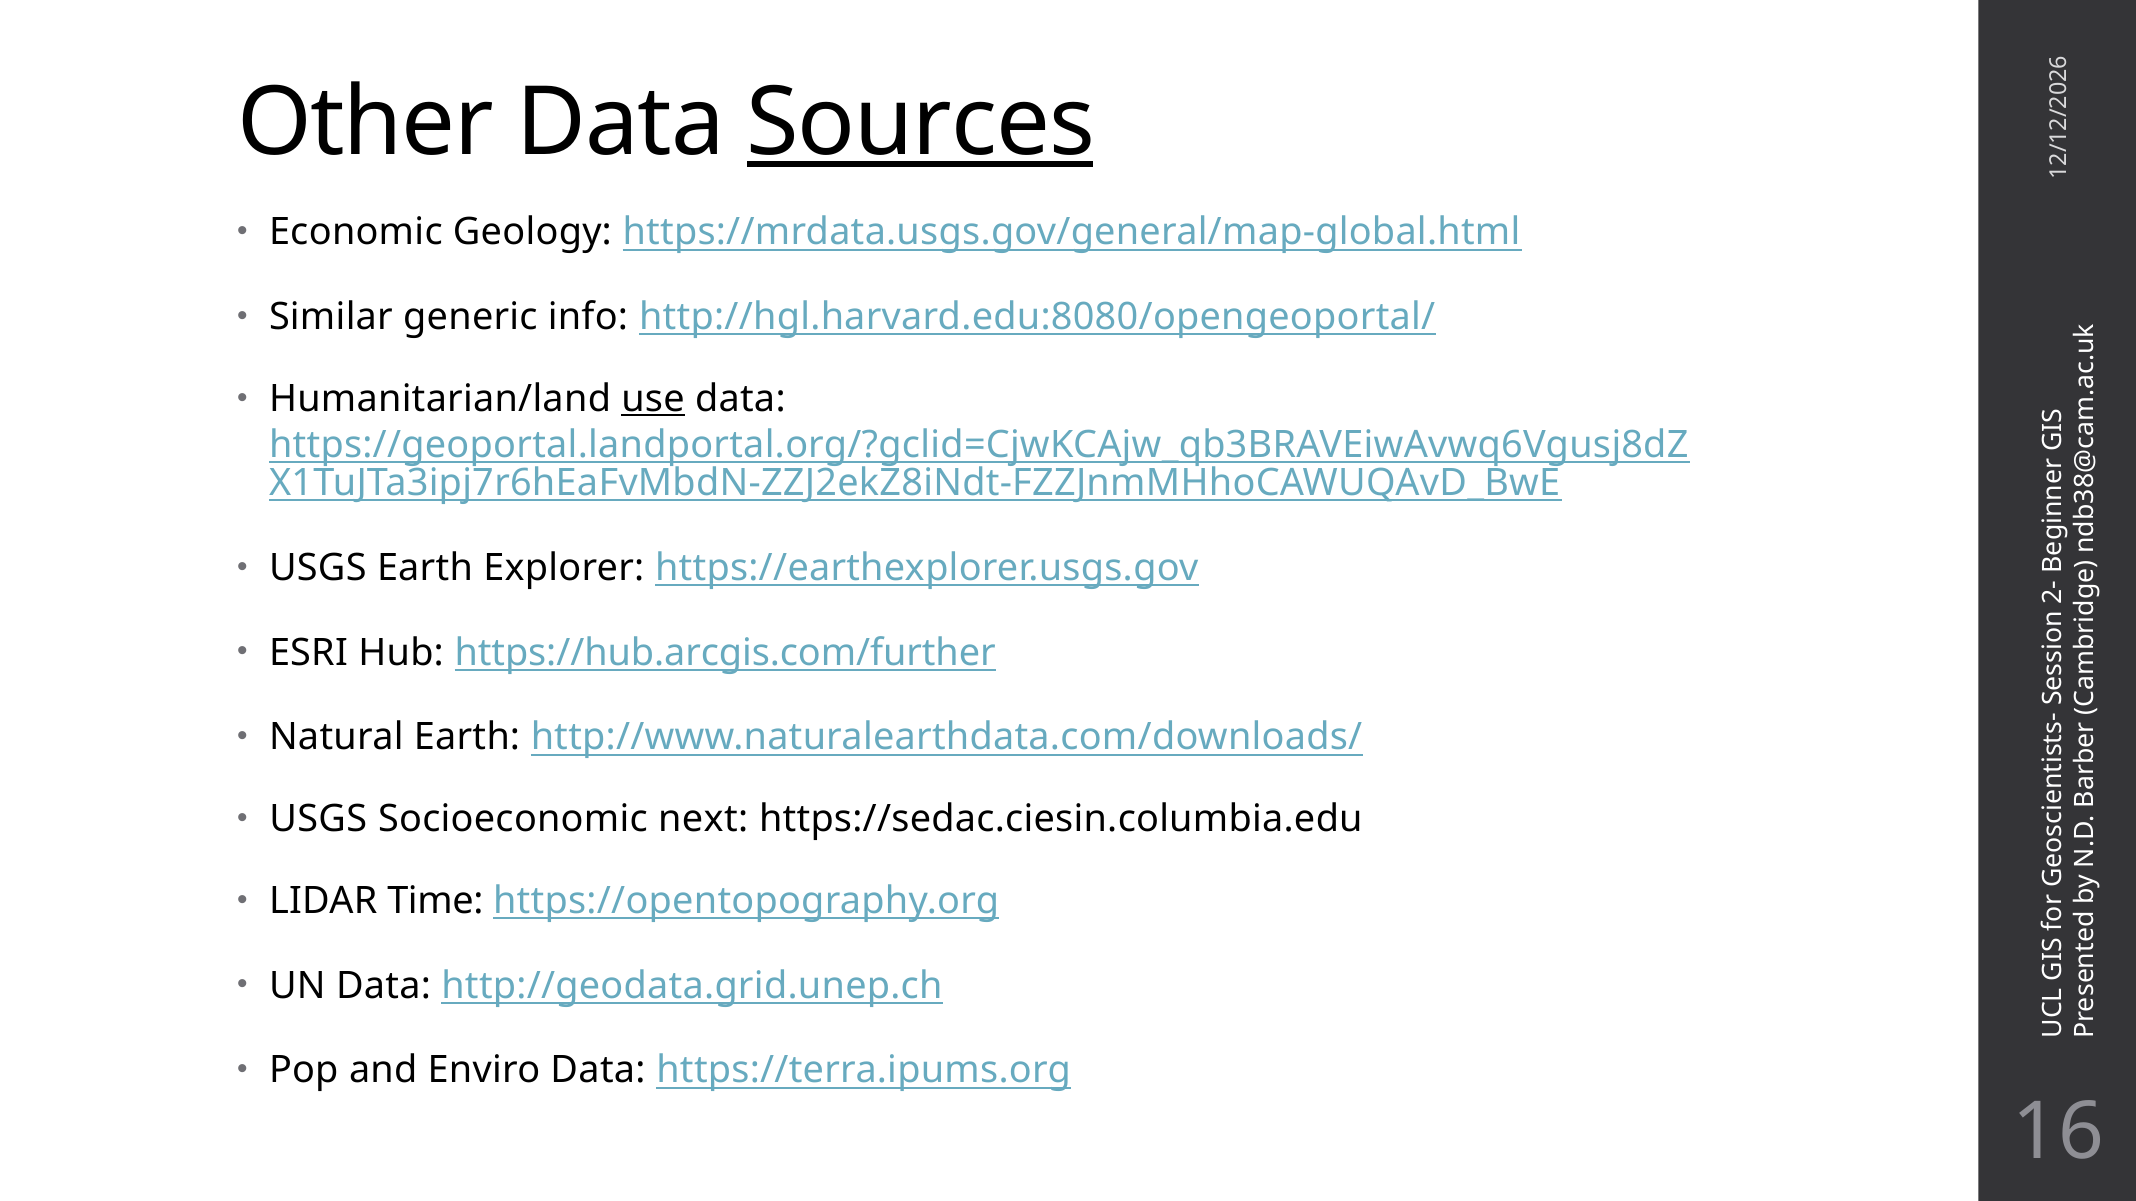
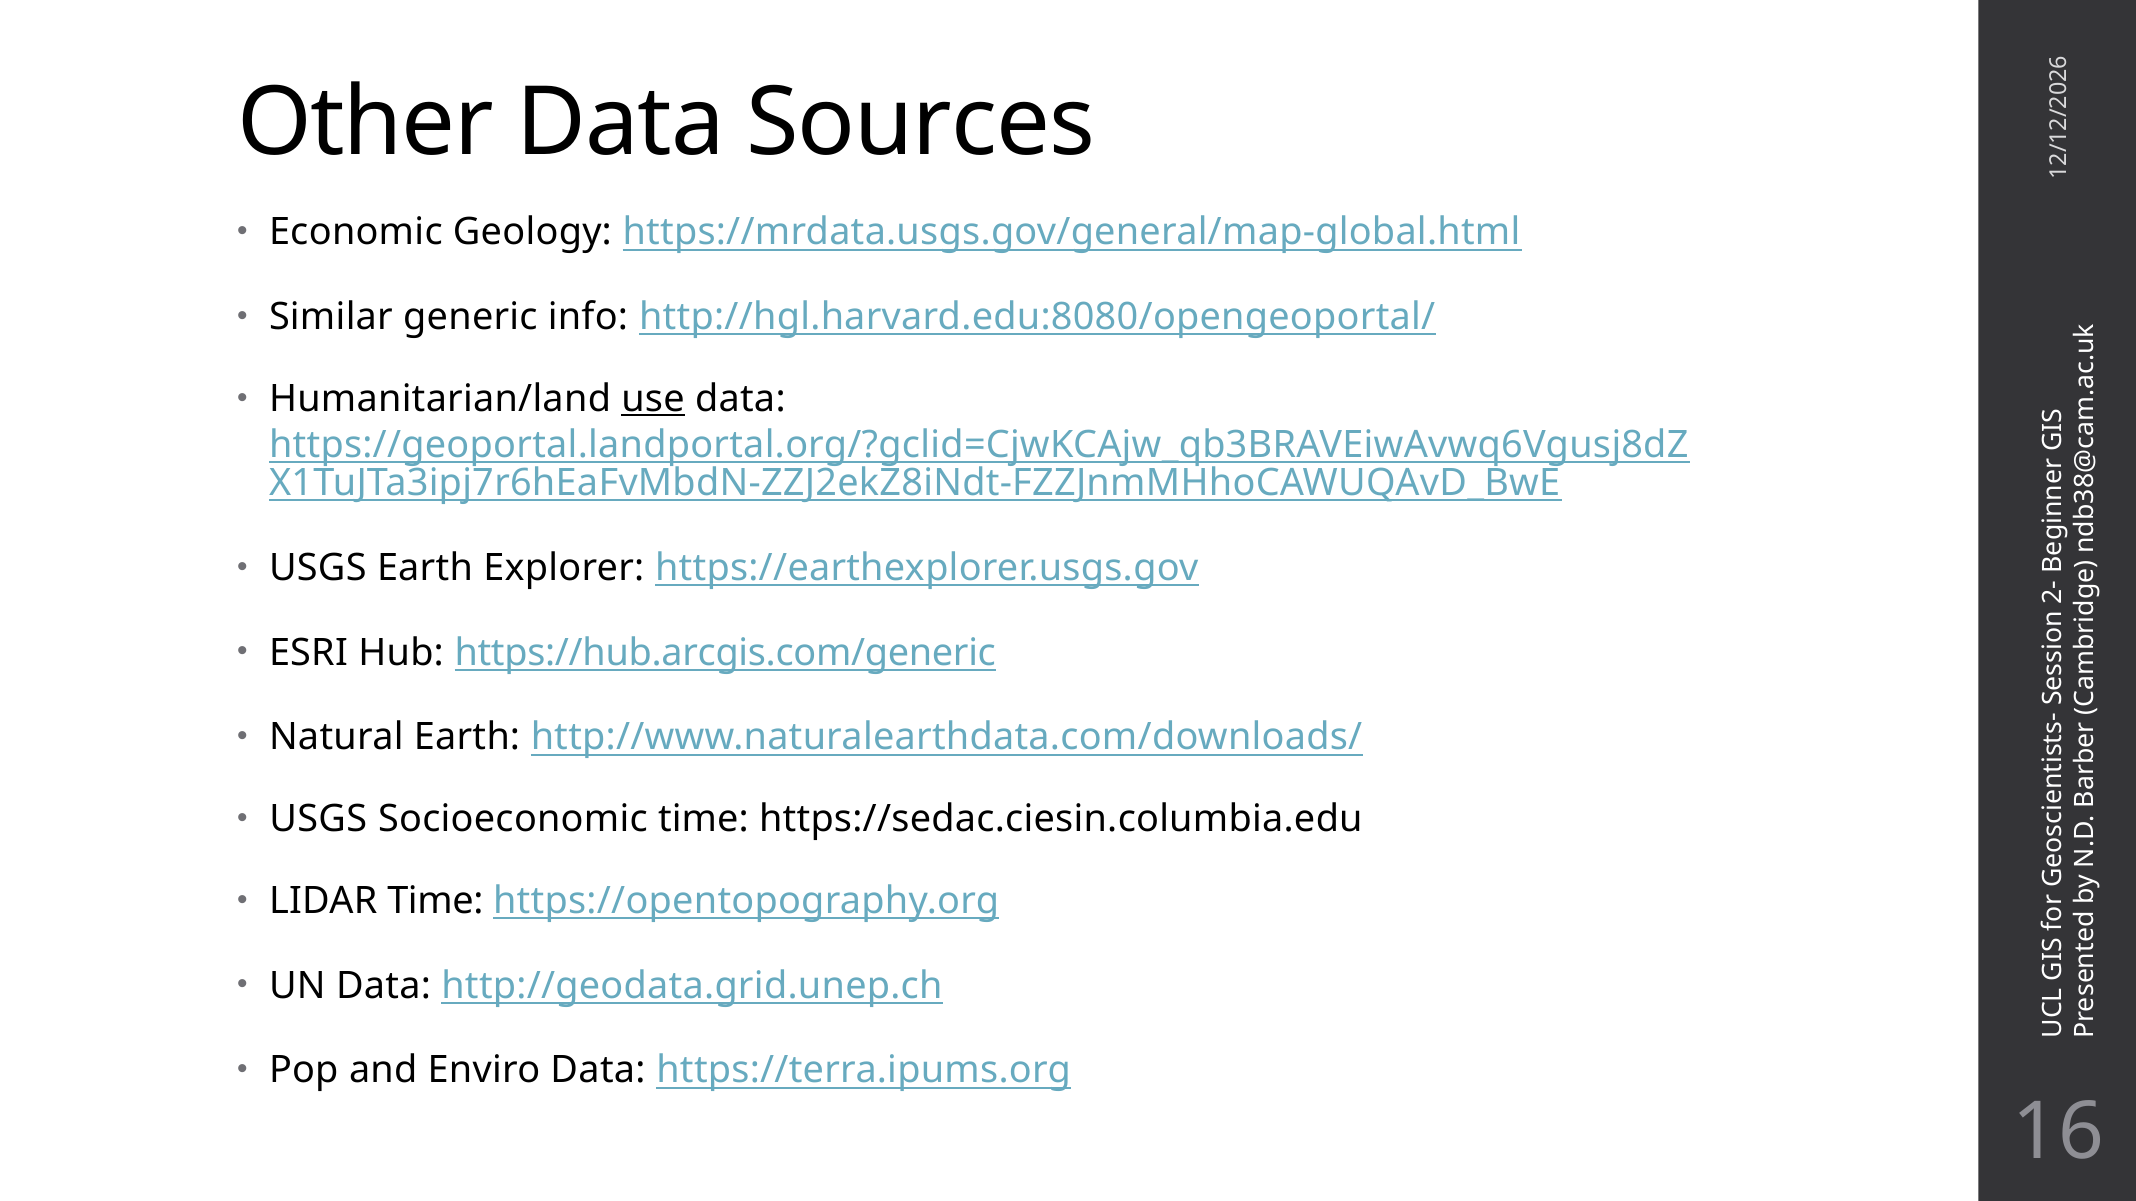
Sources underline: present -> none
https://hub.arcgis.com/further: https://hub.arcgis.com/further -> https://hub.arcgis.com/generic
Socioeconomic next: next -> time
